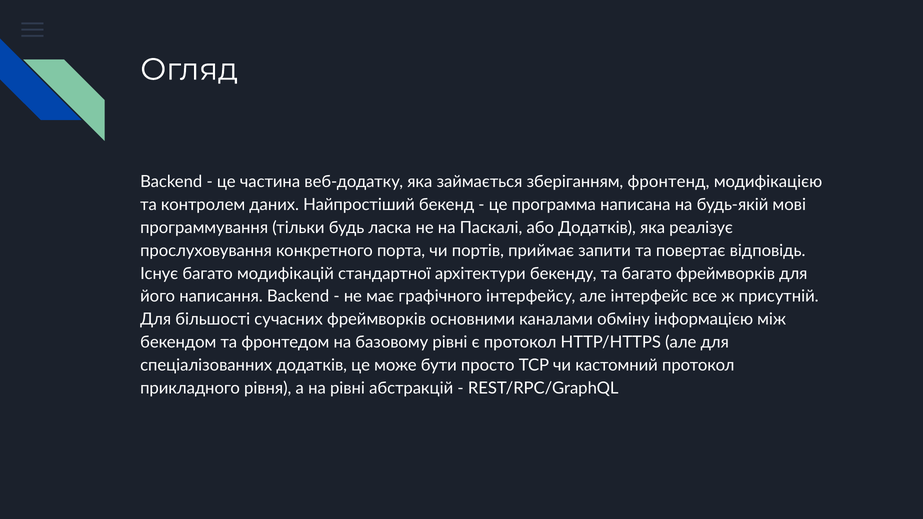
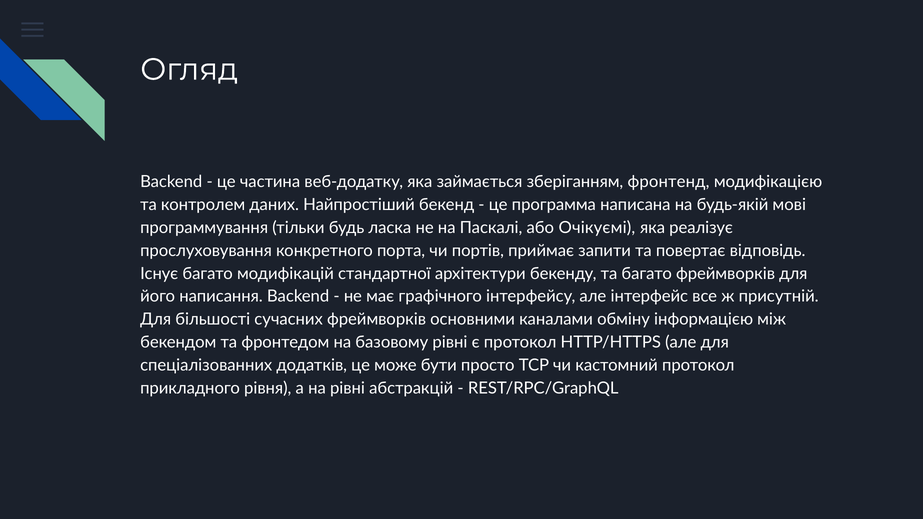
або Додатків: Додатків -> Очікуємі
